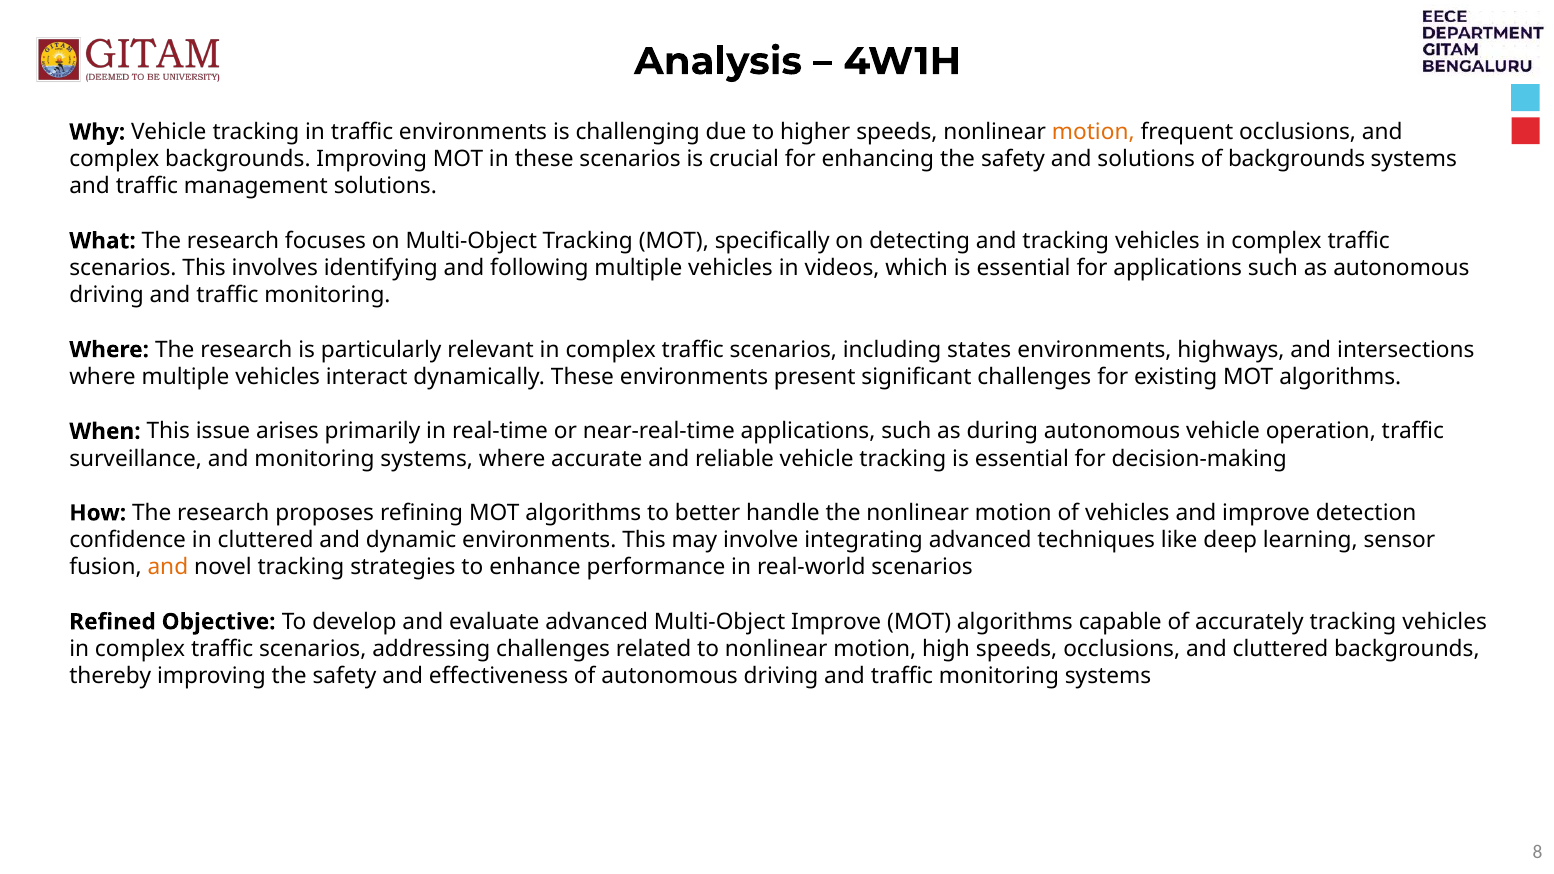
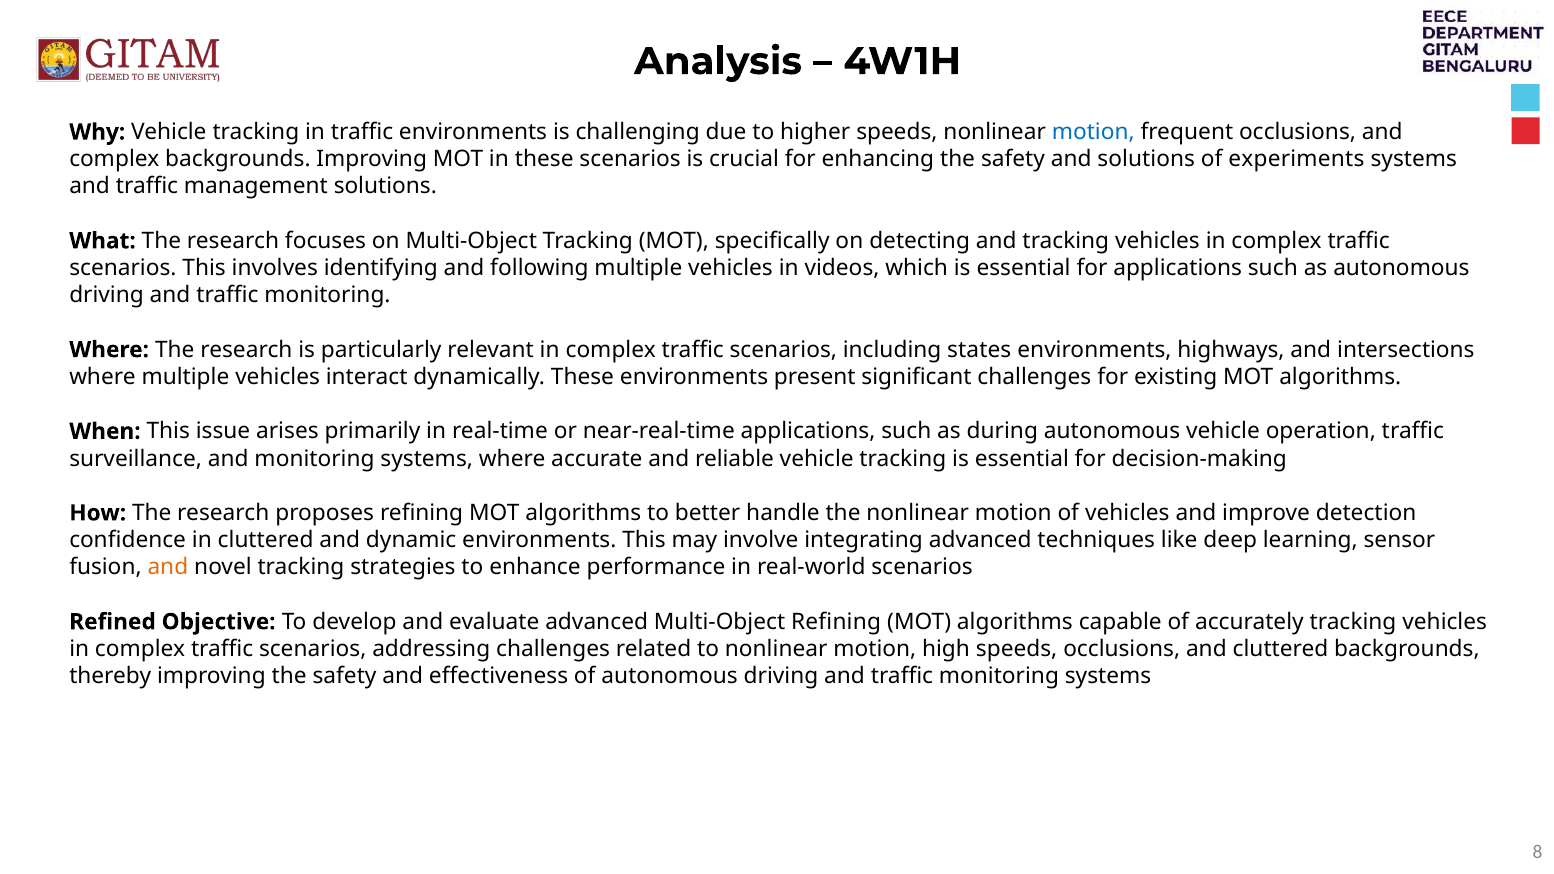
motion at (1093, 132) colour: orange -> blue
of backgrounds: backgrounds -> experiments
Multi-Object Improve: Improve -> Refining
